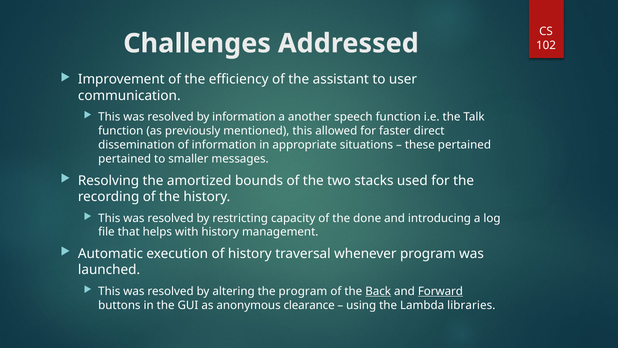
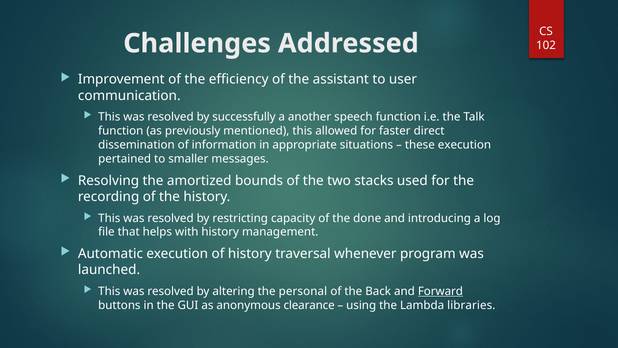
by information: information -> successfully
these pertained: pertained -> execution
the program: program -> personal
Back underline: present -> none
